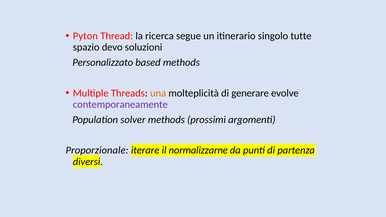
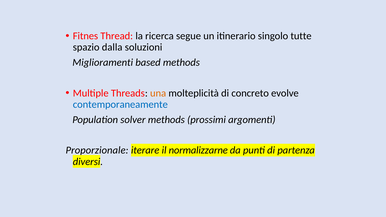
Pyton: Pyton -> Fitnes
devo: devo -> dalla
Personalizzato: Personalizzato -> Miglioramenti
generare: generare -> concreto
contemporaneamente colour: purple -> blue
